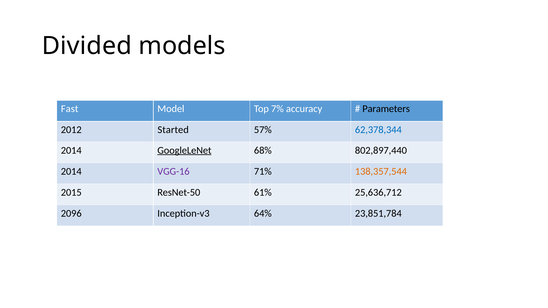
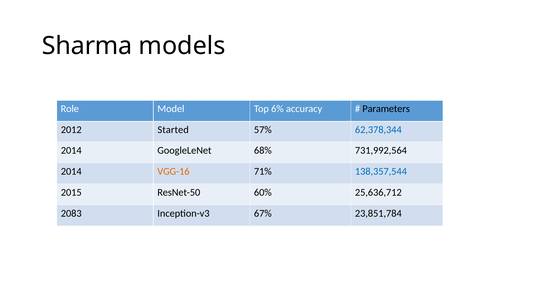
Divided: Divided -> Sharma
Fast: Fast -> Role
7%: 7% -> 6%
GoogleLeNet underline: present -> none
802,897,440: 802,897,440 -> 731,992,564
VGG-16 colour: purple -> orange
138,357,544 colour: orange -> blue
61%: 61% -> 60%
2096: 2096 -> 2083
64%: 64% -> 67%
